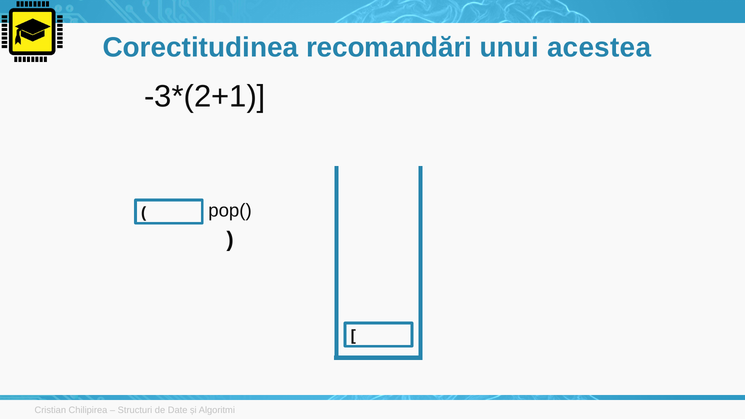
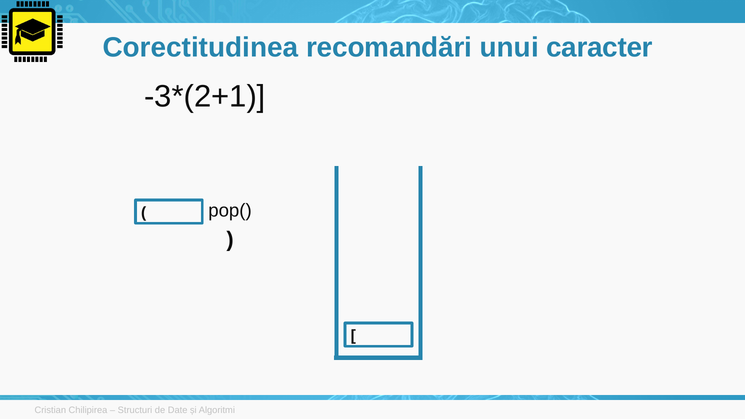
acestea: acestea -> caracter
